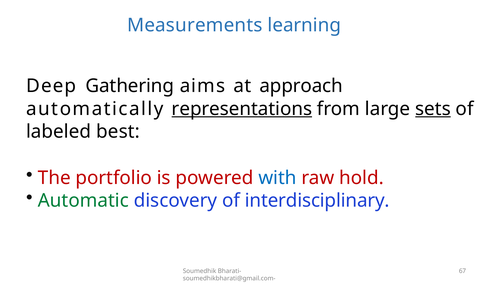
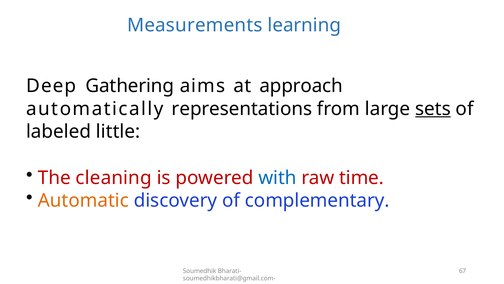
representations underline: present -> none
best: best -> little
portfolio: portfolio -> cleaning
hold: hold -> time
Automatic colour: green -> orange
interdisciplinary: interdisciplinary -> complementary
